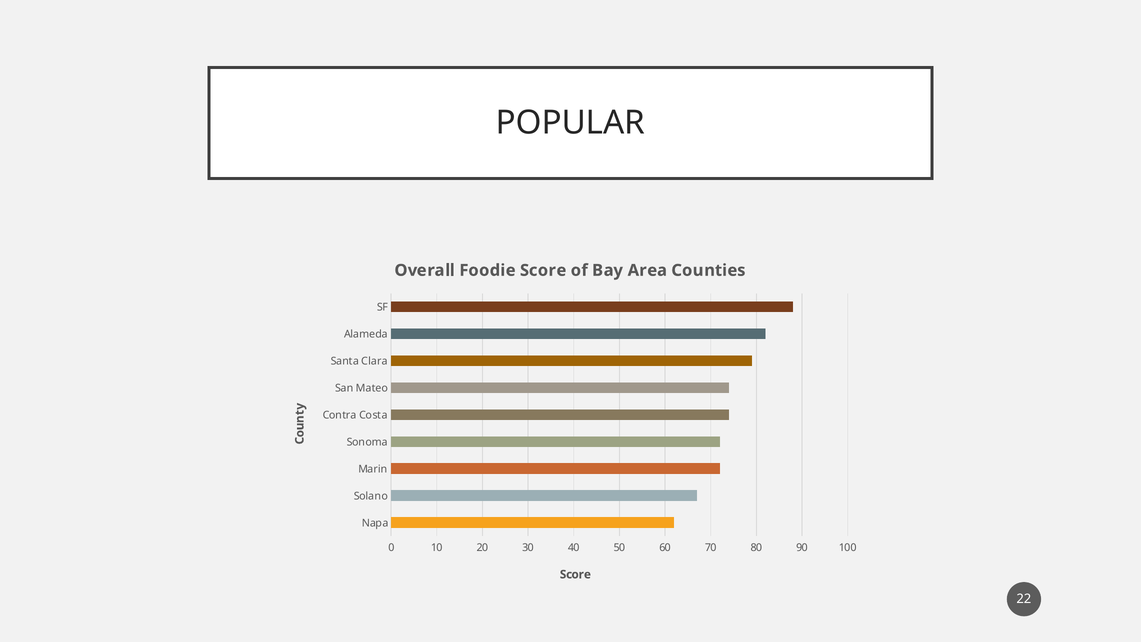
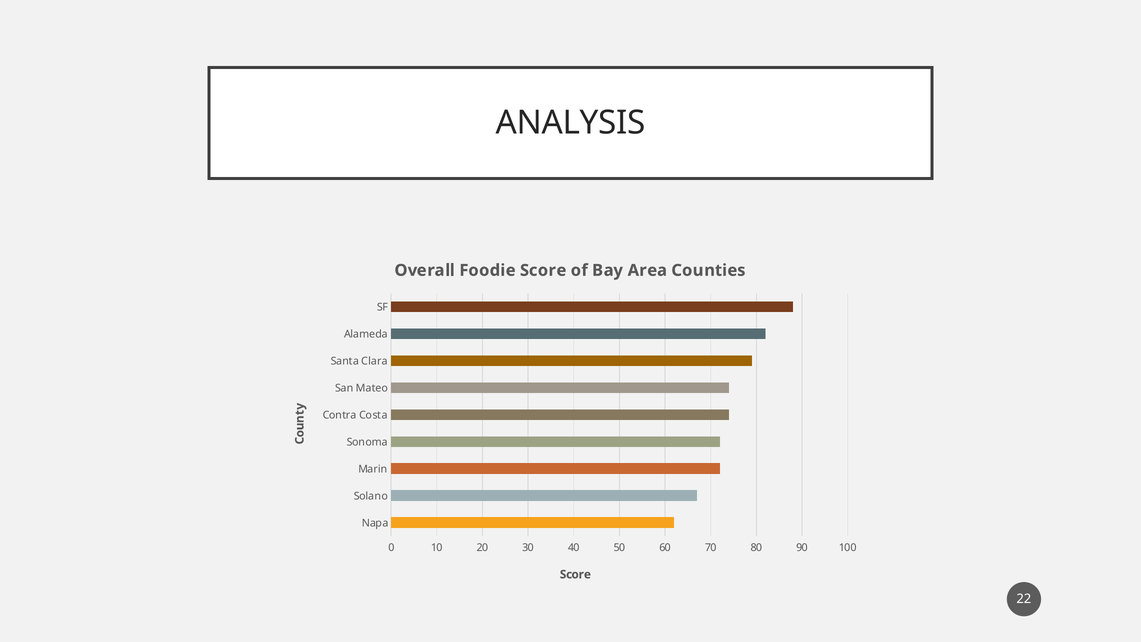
POPULAR: POPULAR -> ANALYSIS
